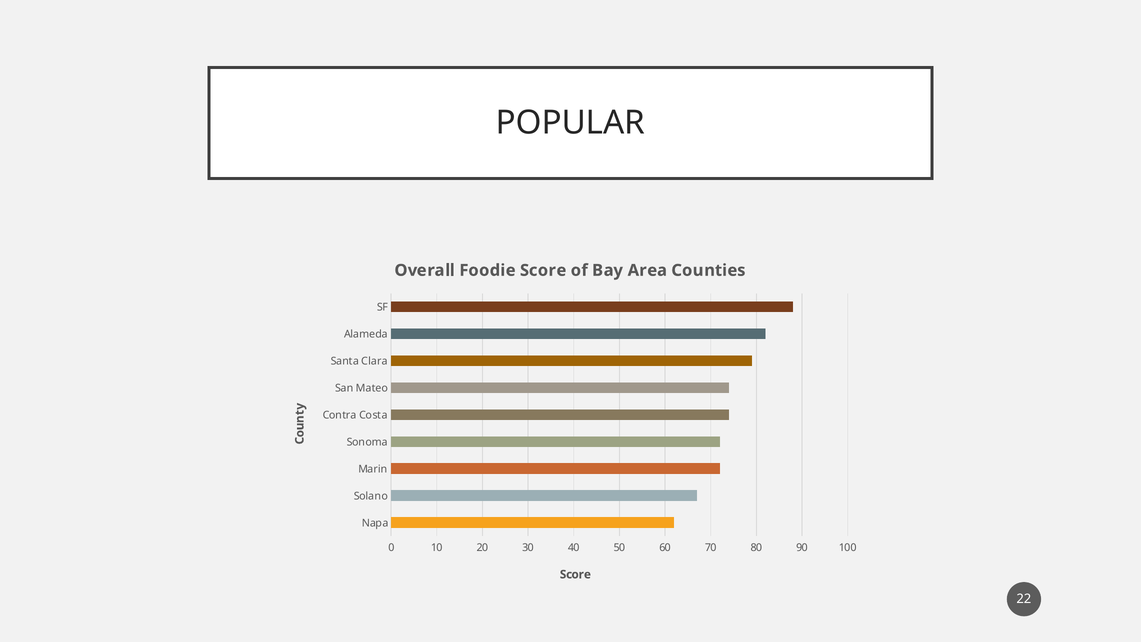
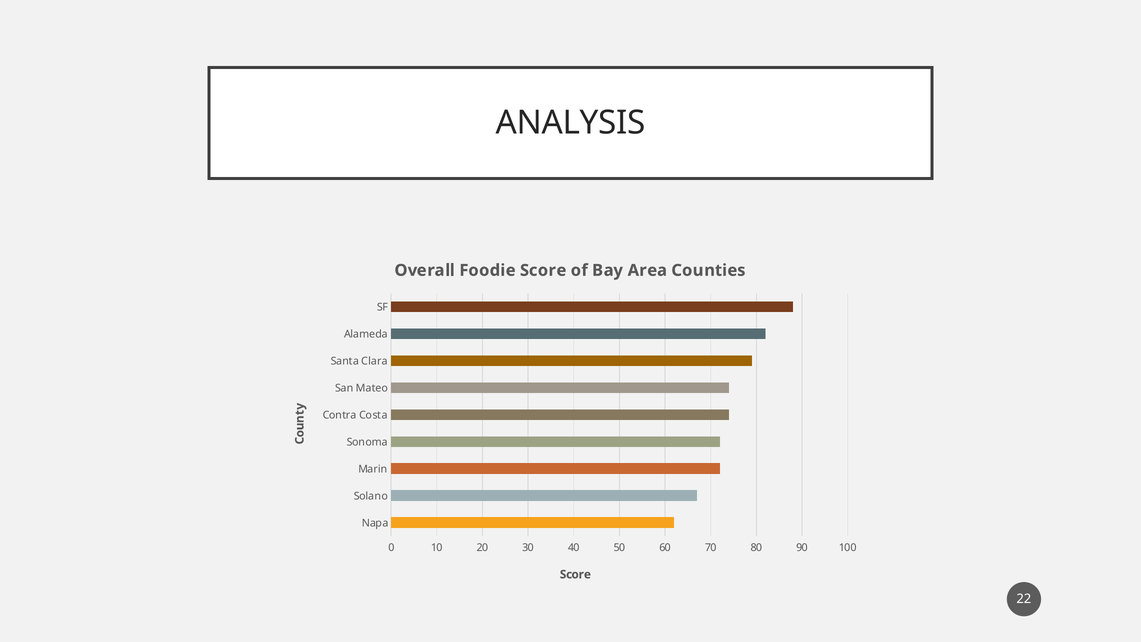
POPULAR: POPULAR -> ANALYSIS
